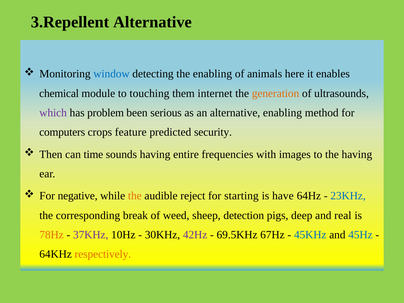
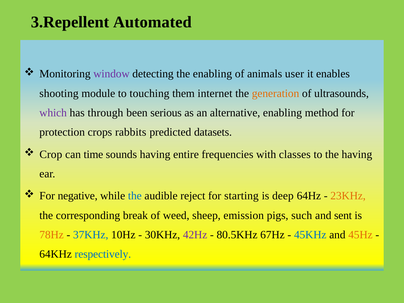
3.Repellent Alternative: Alternative -> Automated
window colour: blue -> purple
here: here -> user
chemical: chemical -> shooting
problem: problem -> through
computers: computers -> protection
feature: feature -> rabbits
security: security -> datasets
Then: Then -> Crop
images: images -> classes
the at (135, 196) colour: orange -> blue
have: have -> deep
23KHz colour: blue -> orange
detection: detection -> emission
deep: deep -> such
real: real -> sent
37KHz colour: purple -> blue
69.5KHz: 69.5KHz -> 80.5KHz
45Hz colour: blue -> orange
respectively colour: orange -> blue
